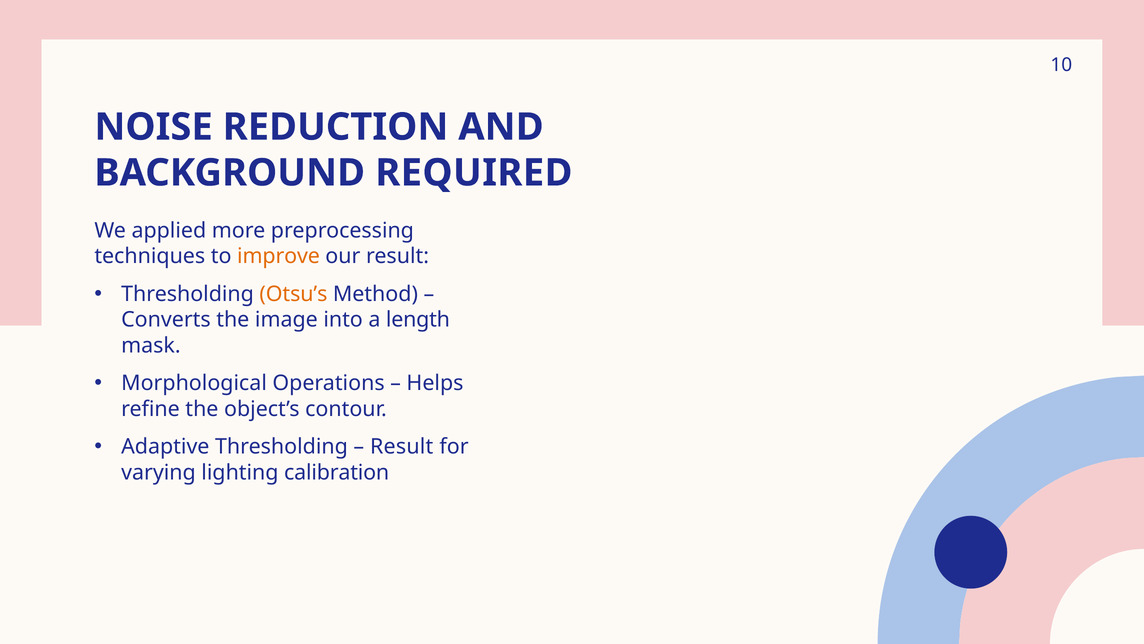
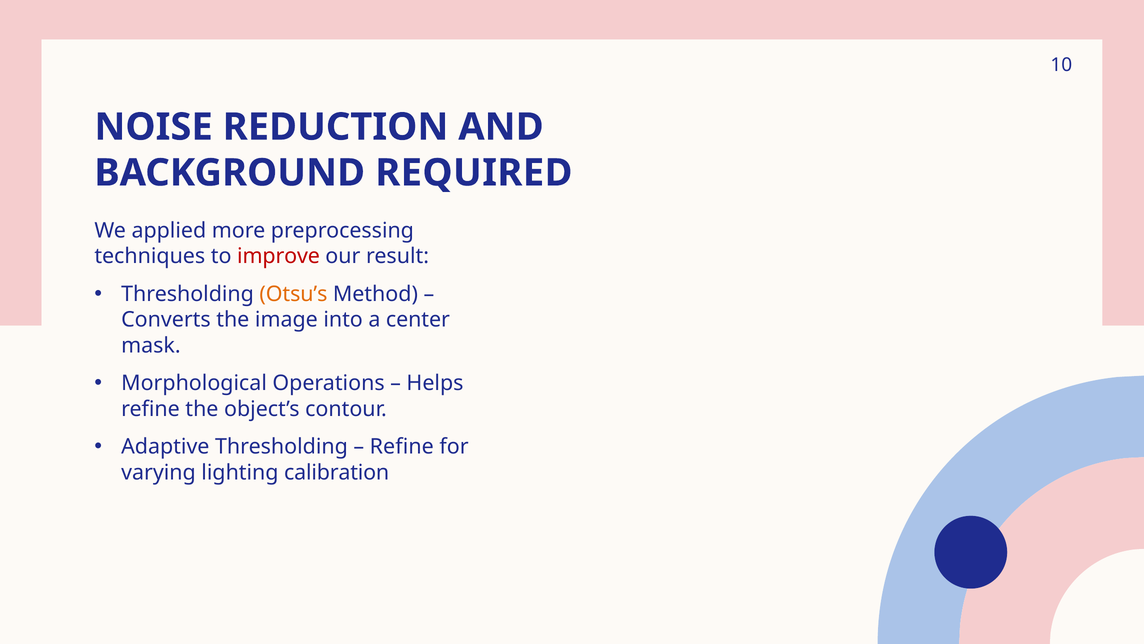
improve colour: orange -> red
length: length -> center
Result at (402, 446): Result -> Refine
